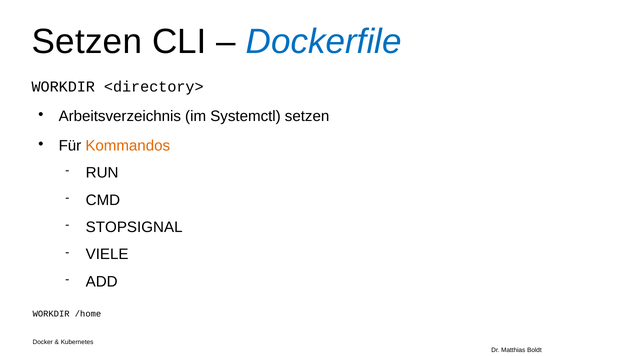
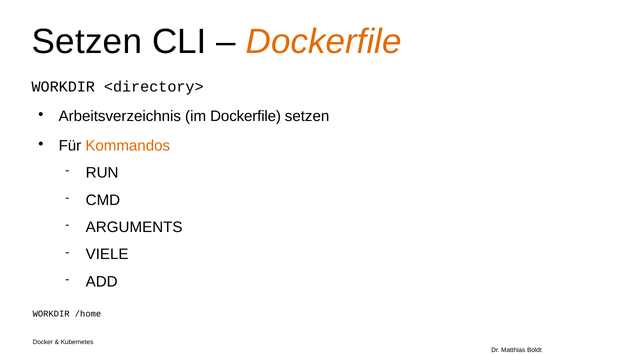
Dockerfile at (324, 42) colour: blue -> orange
im Systemctl: Systemctl -> Dockerfile
STOPSIGNAL: STOPSIGNAL -> ARGUMENTS
